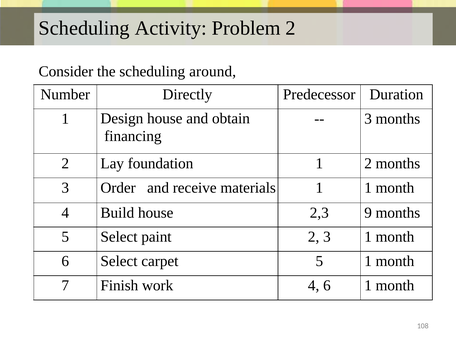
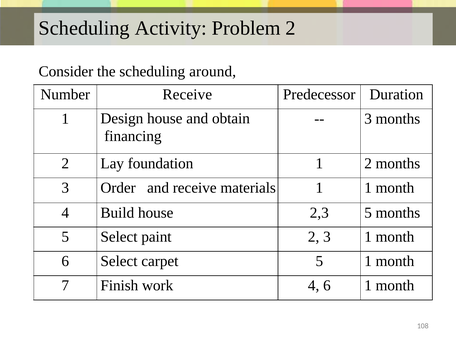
Number Directly: Directly -> Receive
2,3 9: 9 -> 5
